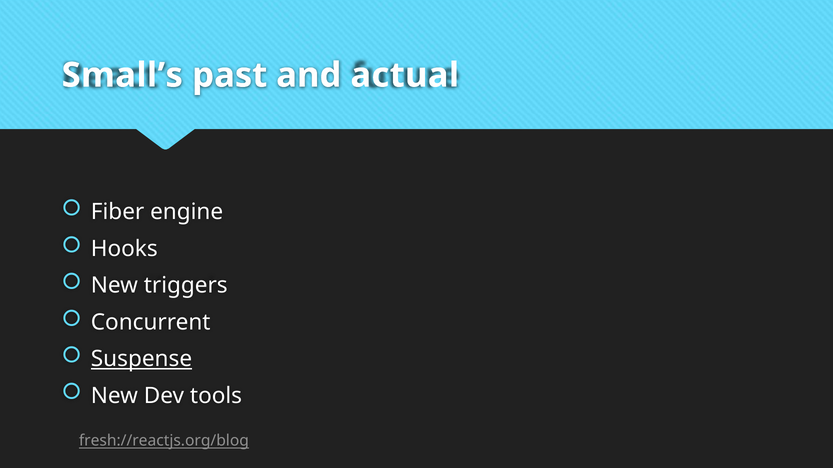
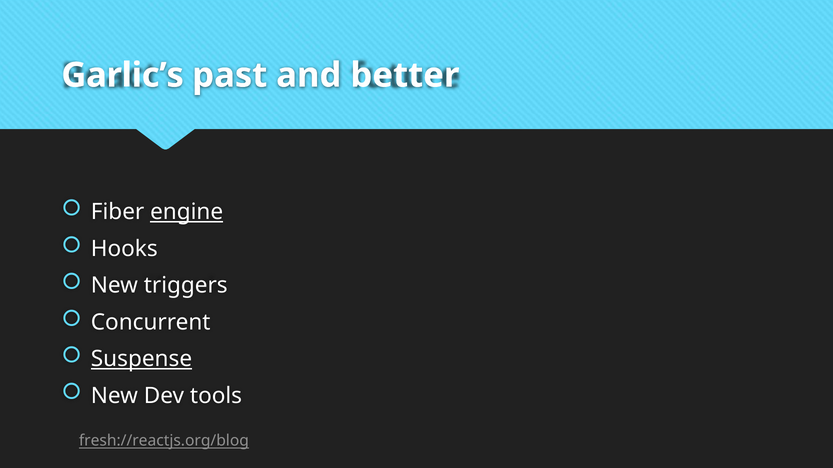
Small’s: Small’s -> Garlic’s
actual: actual -> better
engine underline: none -> present
